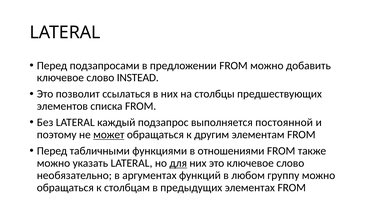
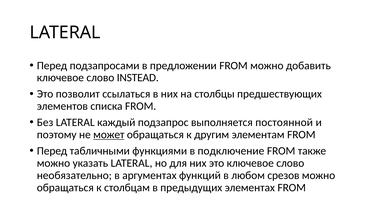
отношениями: отношениями -> подключение
для underline: present -> none
группу: группу -> срезов
